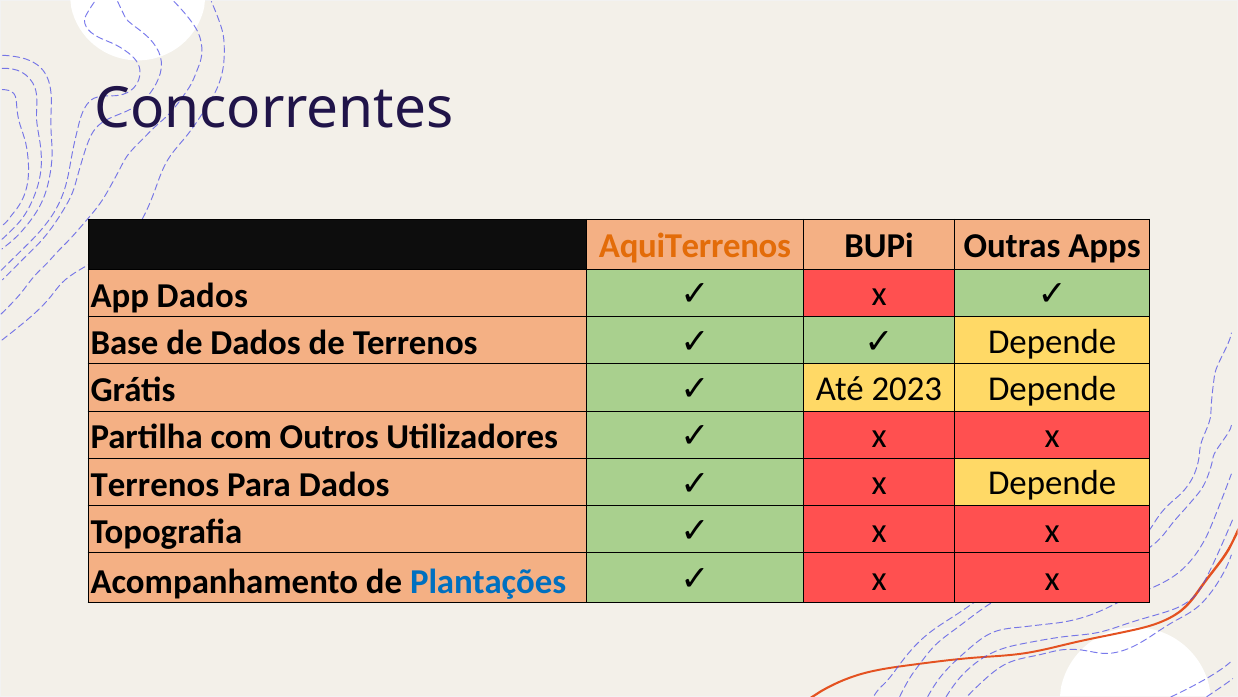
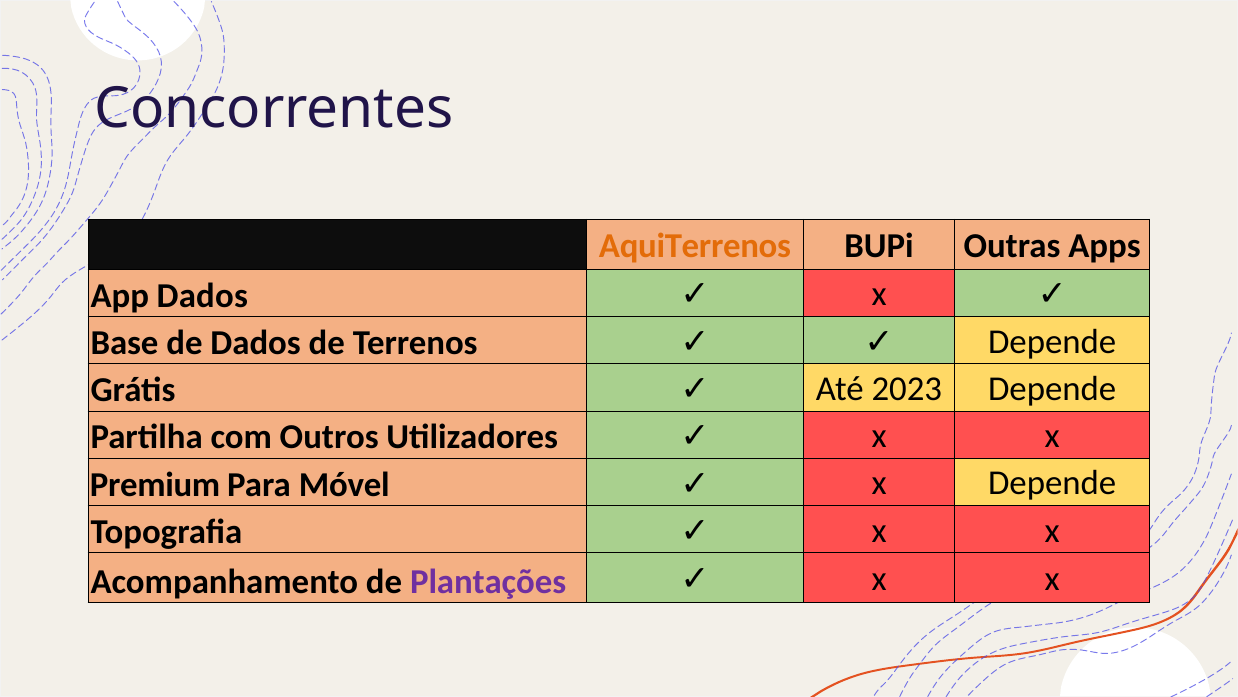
Terrenos at (155, 484): Terrenos -> Premium
Para Dados: Dados -> Móvel
Plantações colour: blue -> purple
